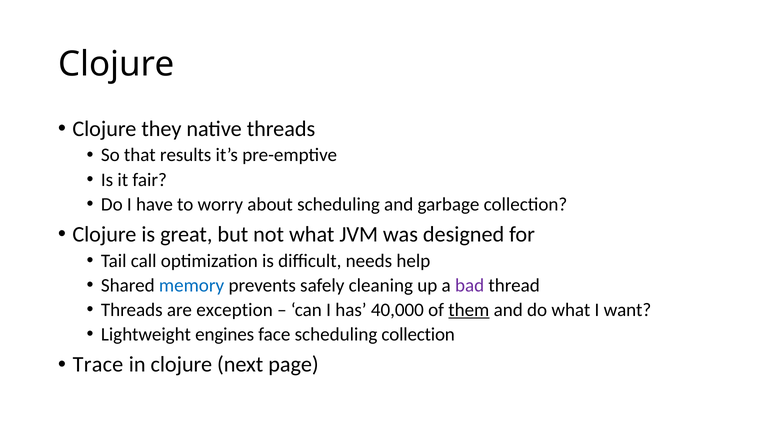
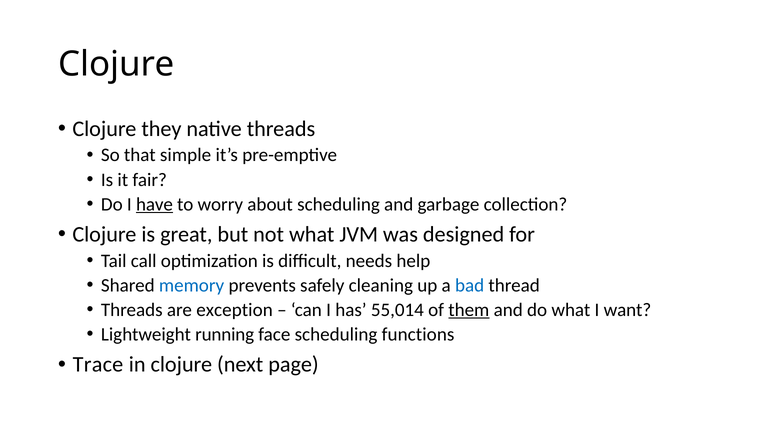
results: results -> simple
have underline: none -> present
bad colour: purple -> blue
40,000: 40,000 -> 55,014
engines: engines -> running
scheduling collection: collection -> functions
